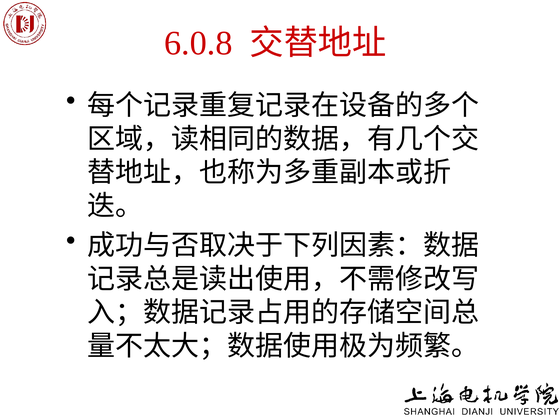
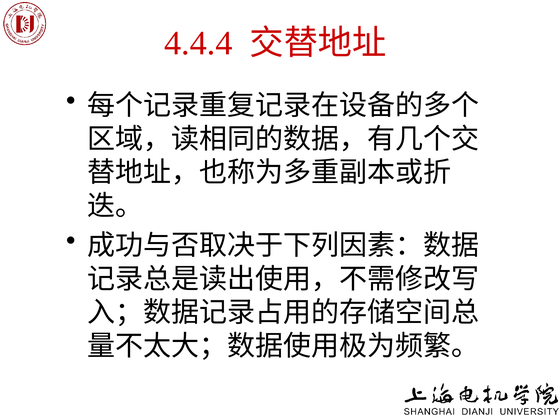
6.0.8: 6.0.8 -> 4.4.4
